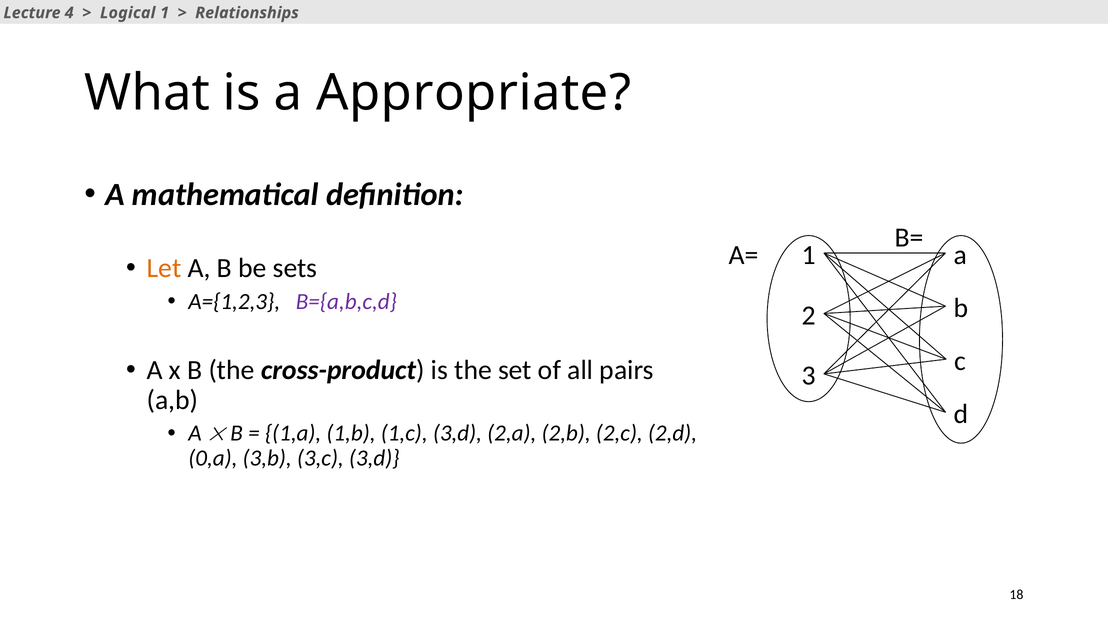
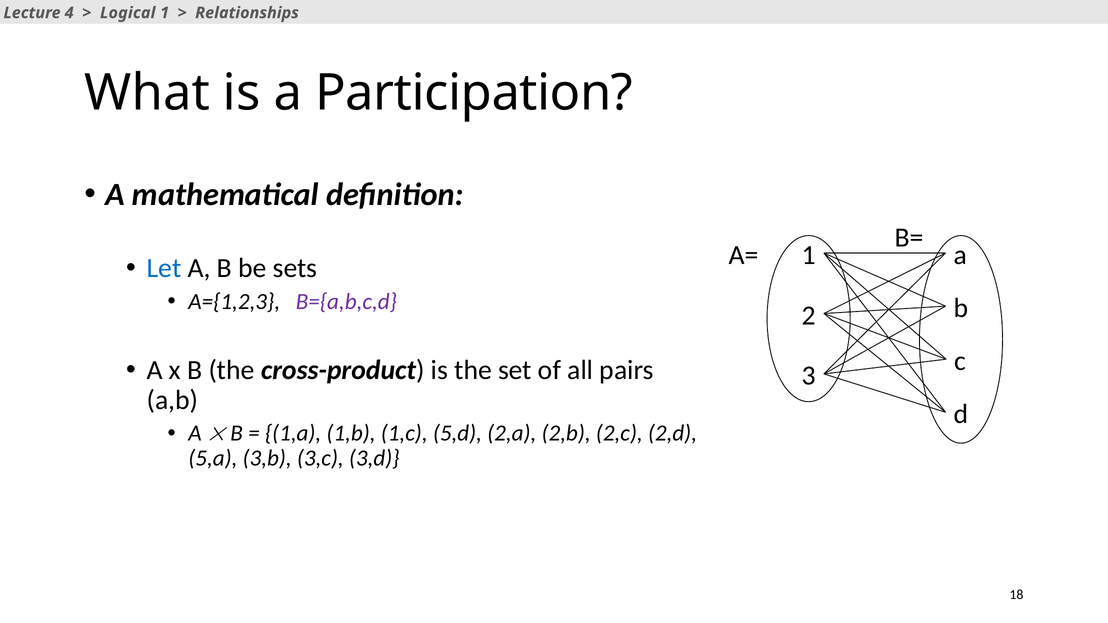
Appropriate: Appropriate -> Participation
Let colour: orange -> blue
1,c 3,d: 3,d -> 5,d
0,a: 0,a -> 5,a
